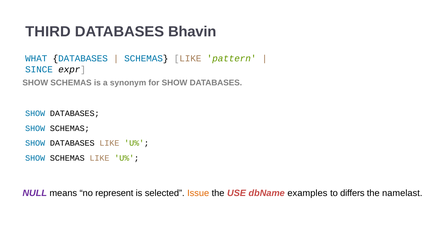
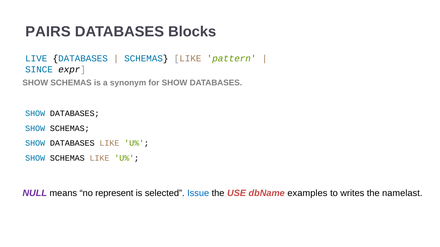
THIRD: THIRD -> PAIRS
Bhavin: Bhavin -> Blocks
WHAT: WHAT -> LIVE
Issue colour: orange -> blue
differs: differs -> writes
